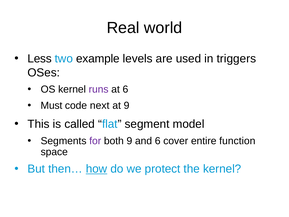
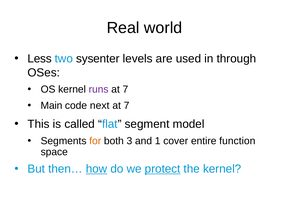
example: example -> sysenter
triggers: triggers -> through
6 at (125, 89): 6 -> 7
Must: Must -> Main
9 at (127, 105): 9 -> 7
for colour: purple -> orange
both 9: 9 -> 3
and 6: 6 -> 1
protect underline: none -> present
